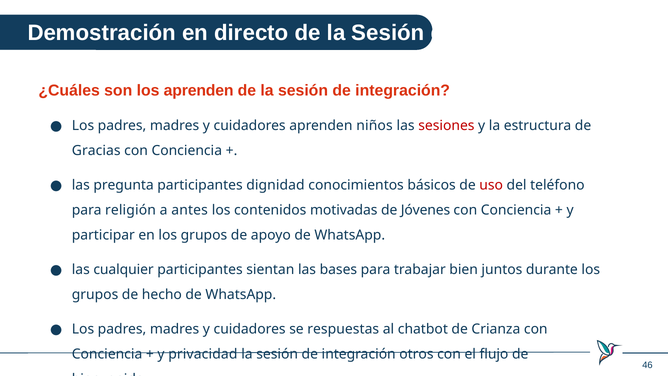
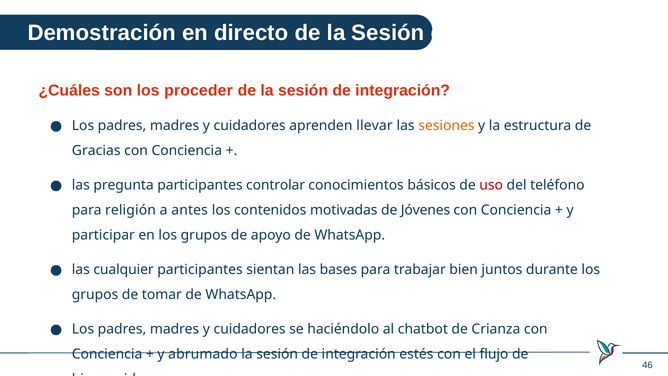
los aprenden: aprenden -> proceder
niños: niños -> llevar
sesiones colour: red -> orange
dignidad: dignidad -> controlar
hecho: hecho -> tomar
respuestas: respuestas -> haciéndolo
privacidad: privacidad -> abrumado
otros: otros -> estés
